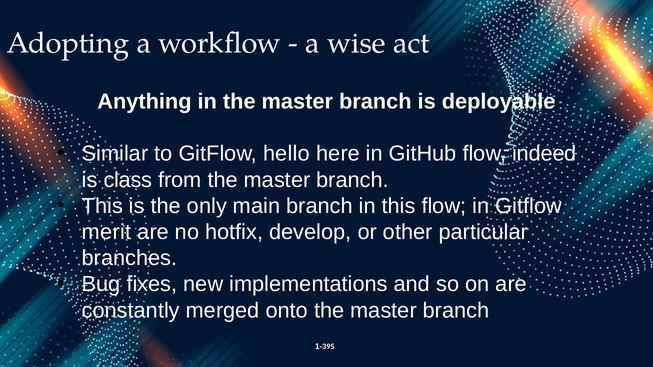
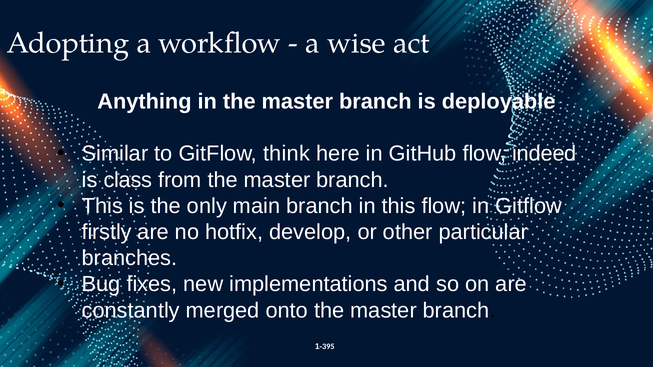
hello: hello -> think
merit: merit -> firstly
